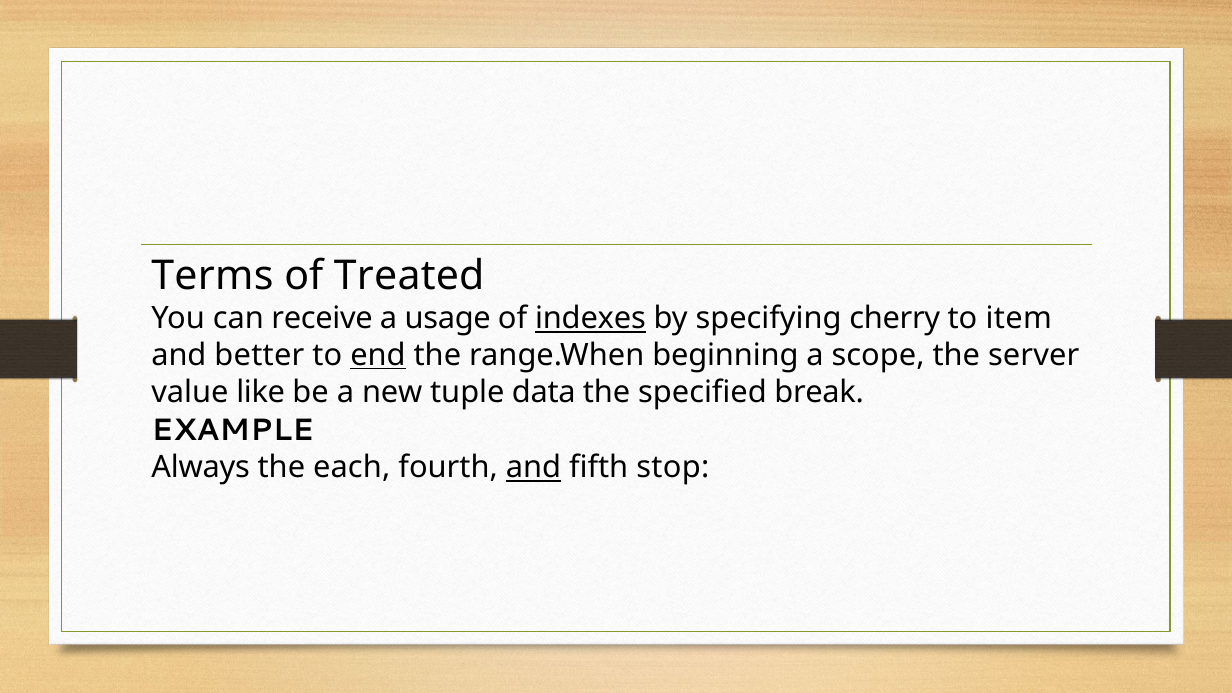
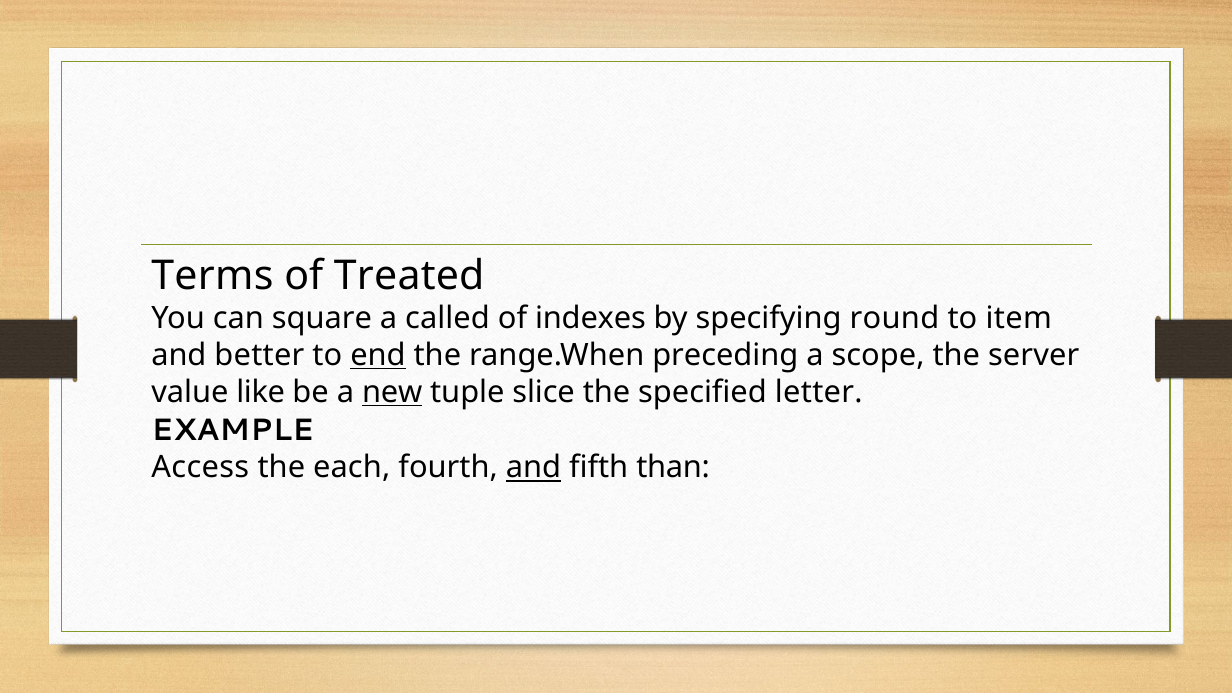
receive: receive -> square
usage: usage -> called
indexes underline: present -> none
cherry: cherry -> round
beginning: beginning -> preceding
new underline: none -> present
data: data -> slice
break: break -> letter
Always: Always -> Access
stop: stop -> than
